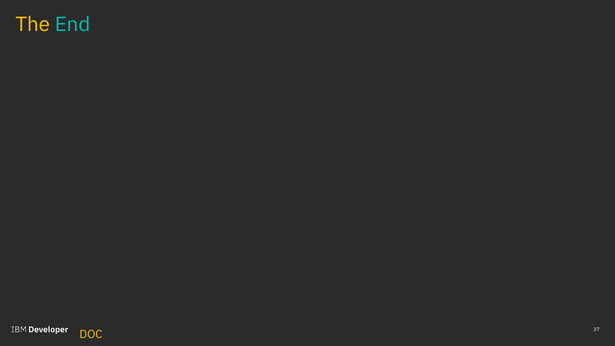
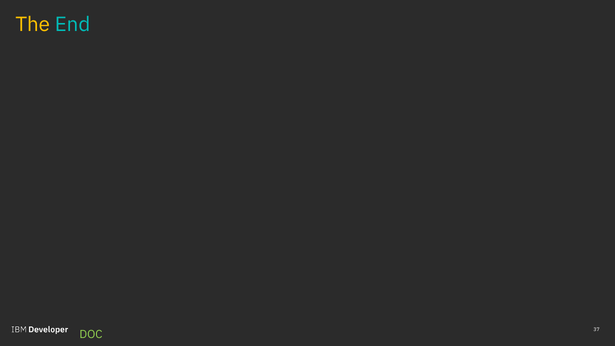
DOC colour: yellow -> light green
